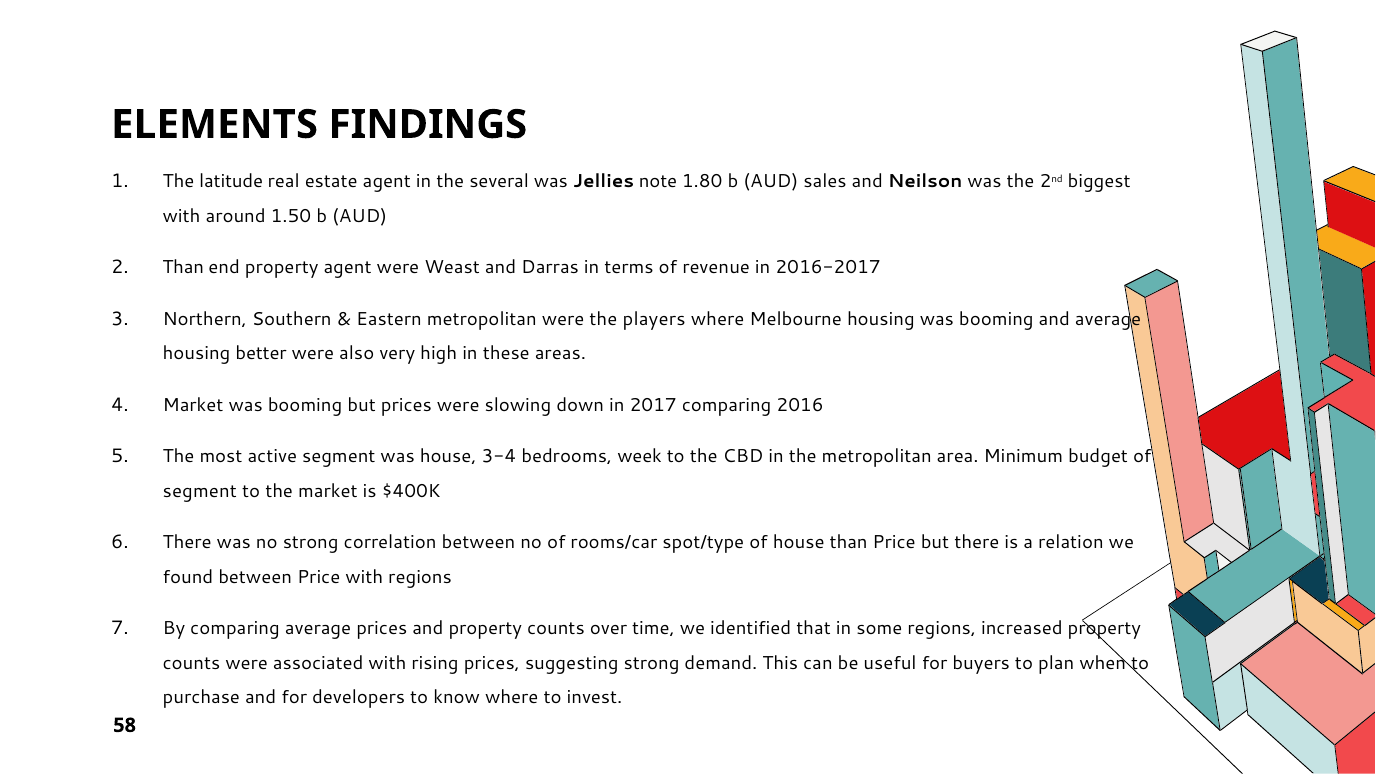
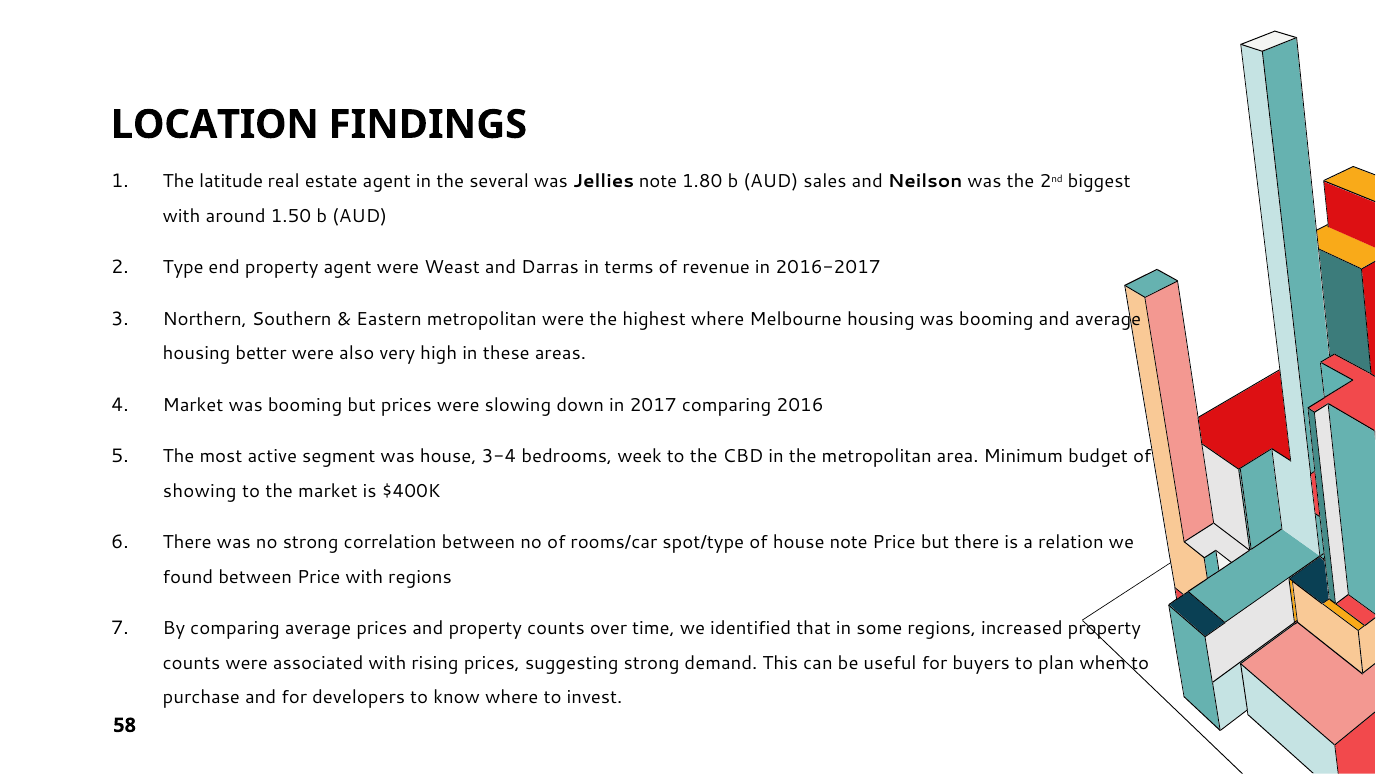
ELEMENTS: ELEMENTS -> LOCATION
Than at (183, 267): Than -> Type
players: players -> highest
segment at (200, 491): segment -> showing
house than: than -> note
